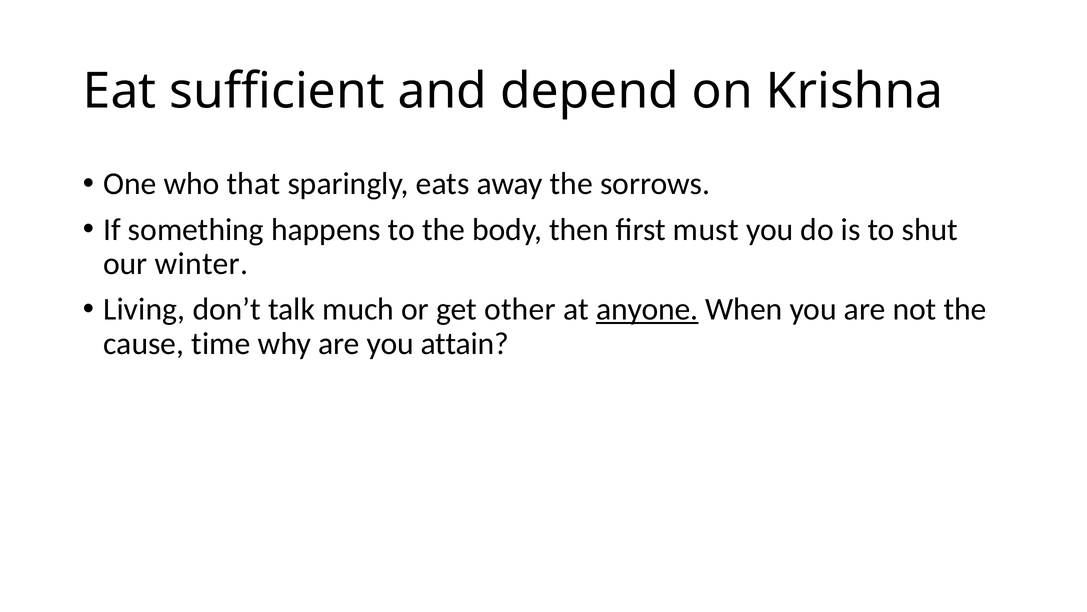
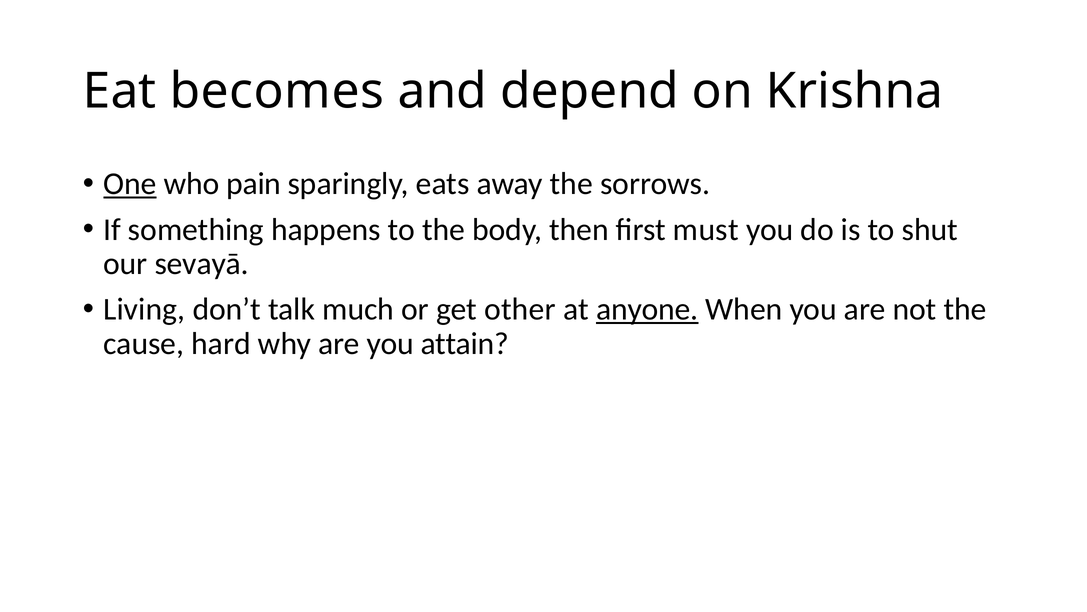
sufficient: sufficient -> becomes
One underline: none -> present
that: that -> pain
winter: winter -> sevayā
time: time -> hard
